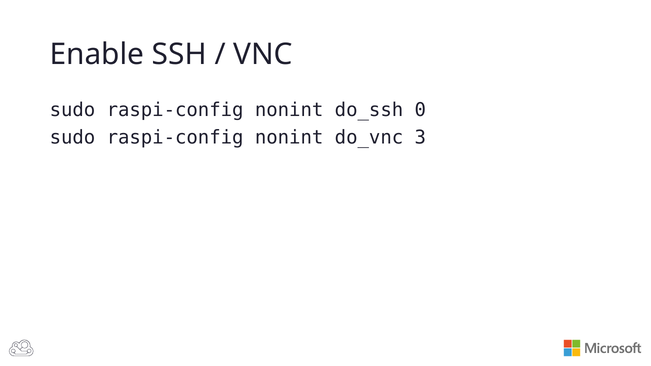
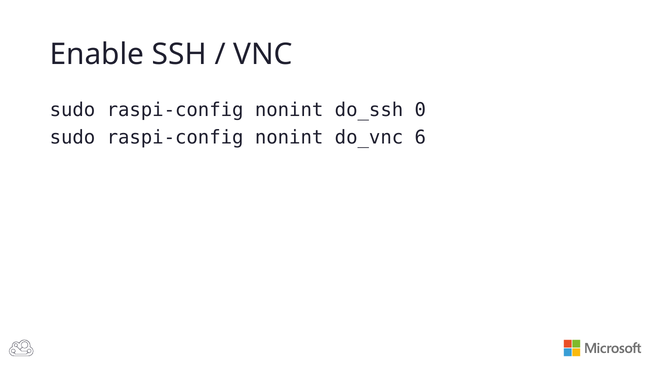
3: 3 -> 6
